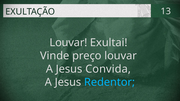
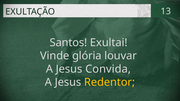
Louvar at (68, 43): Louvar -> Santos
preço: preço -> glória
Redentor colour: light blue -> yellow
